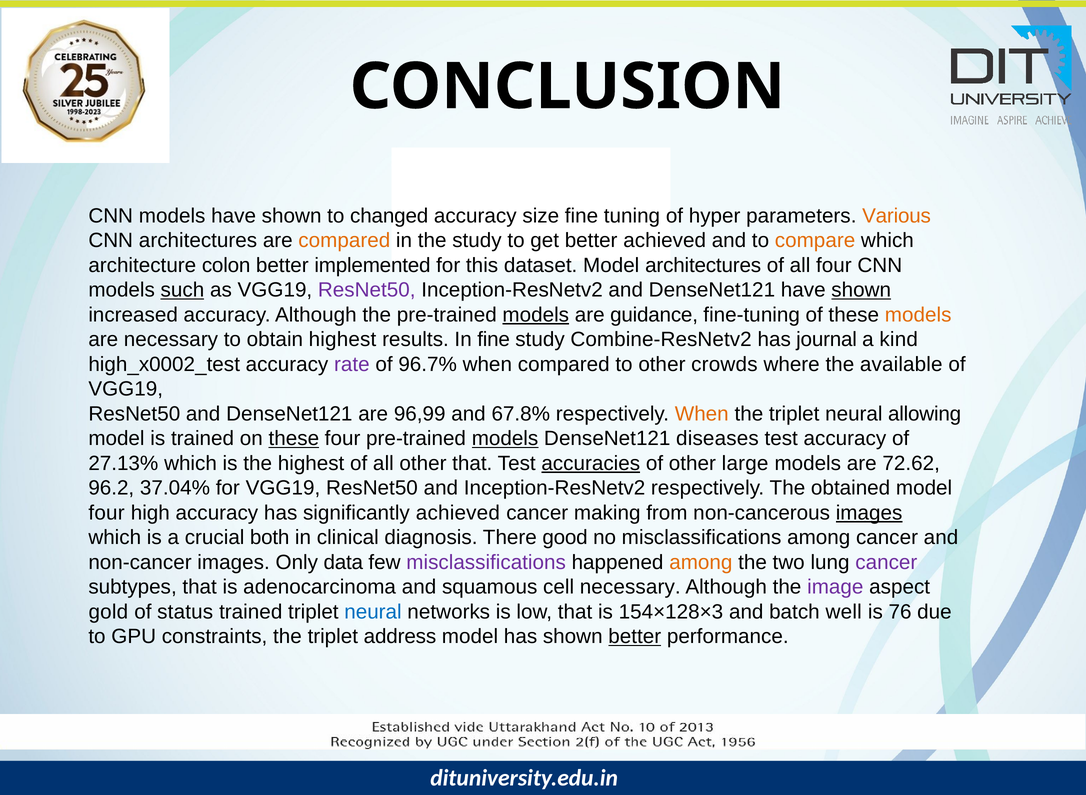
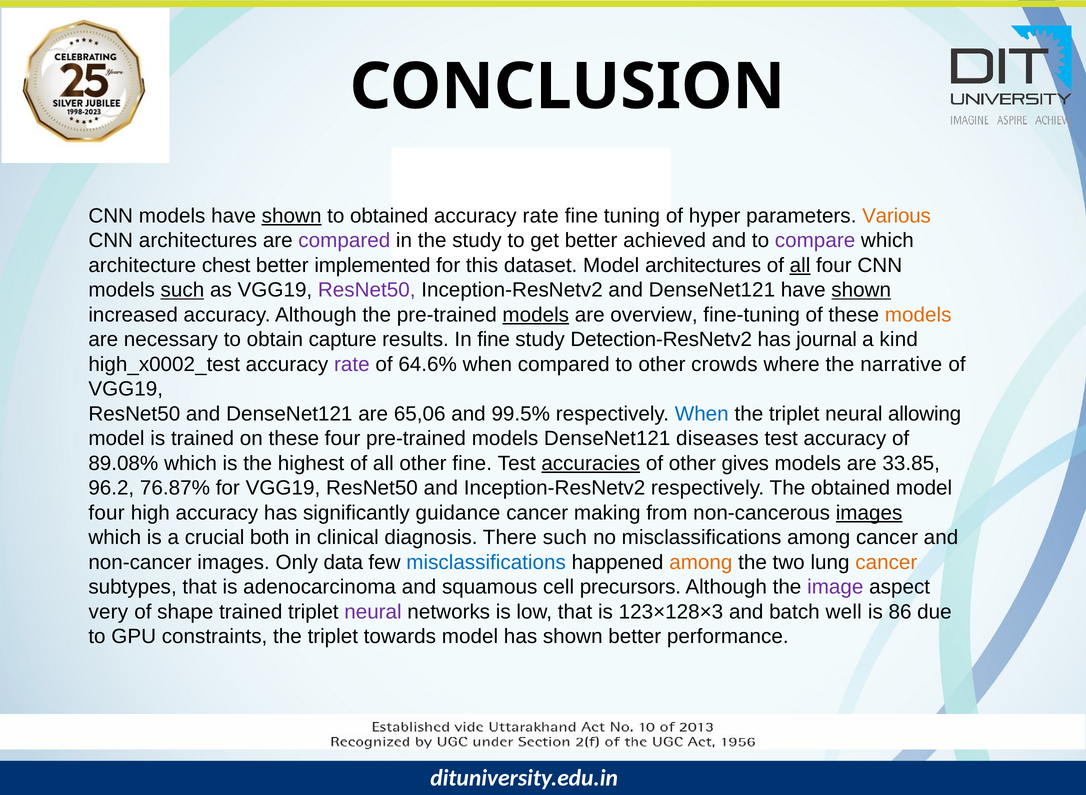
shown at (292, 216) underline: none -> present
to changed: changed -> obtained
size at (541, 216): size -> rate
compared at (344, 241) colour: orange -> purple
compare colour: orange -> purple
colon: colon -> chest
all at (800, 266) underline: none -> present
guidance: guidance -> overview
obtain highest: highest -> capture
Combine-ResNetv2: Combine-ResNetv2 -> Detection-ResNetv2
96.7%: 96.7% -> 64.6%
available: available -> narrative
96,99: 96,99 -> 65,06
67.8%: 67.8% -> 99.5%
When at (702, 414) colour: orange -> blue
these at (294, 439) underline: present -> none
models at (505, 439) underline: present -> none
27.13%: 27.13% -> 89.08%
other that: that -> fine
large: large -> gives
72.62: 72.62 -> 33.85
37.04%: 37.04% -> 76.87%
significantly achieved: achieved -> guidance
There good: good -> such
misclassifications at (486, 563) colour: purple -> blue
cancer at (886, 563) colour: purple -> orange
cell necessary: necessary -> precursors
gold: gold -> very
status: status -> shape
neural at (373, 612) colour: blue -> purple
154×128×3: 154×128×3 -> 123×128×3
76: 76 -> 86
address: address -> towards
better at (635, 637) underline: present -> none
